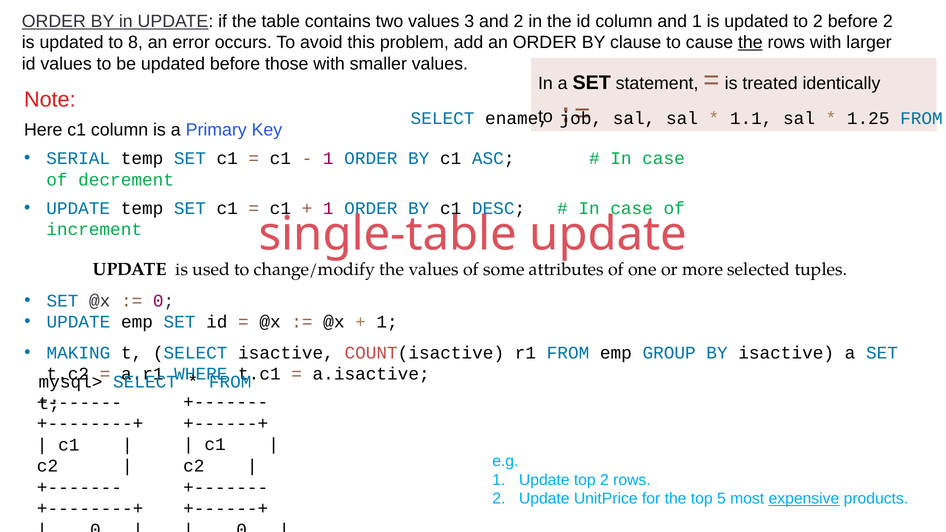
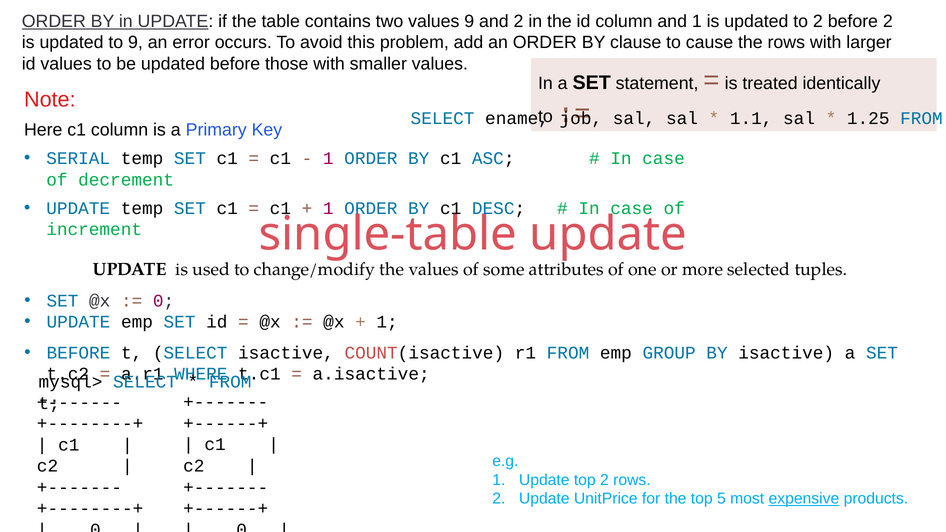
values 3: 3 -> 9
to 8: 8 -> 9
the at (750, 42) underline: present -> none
MAKING at (78, 353): MAKING -> BEFORE
